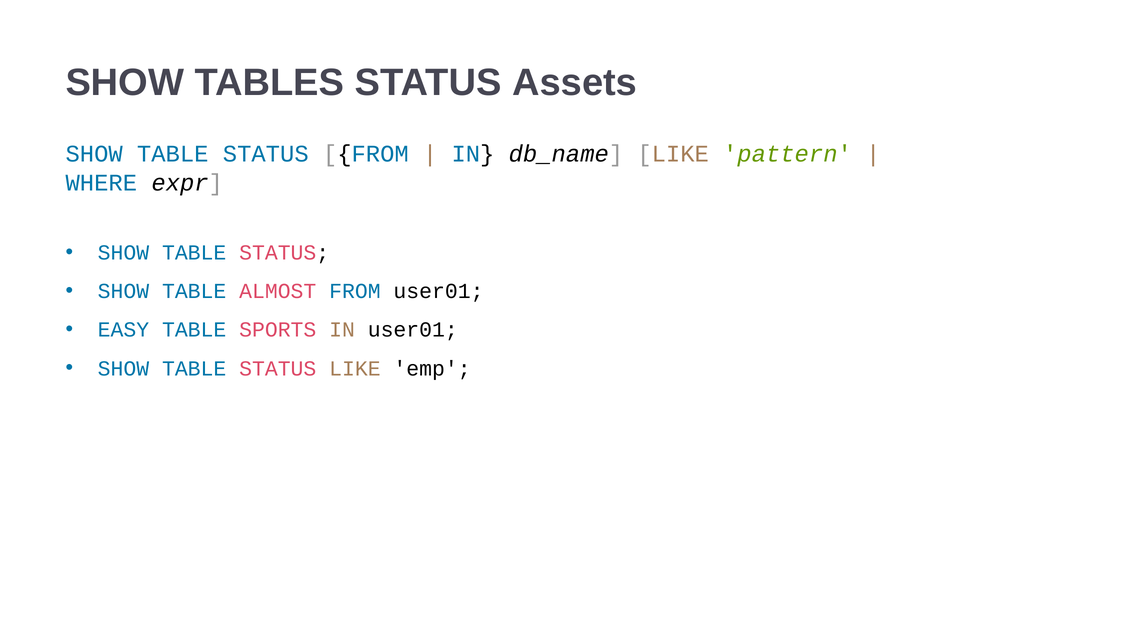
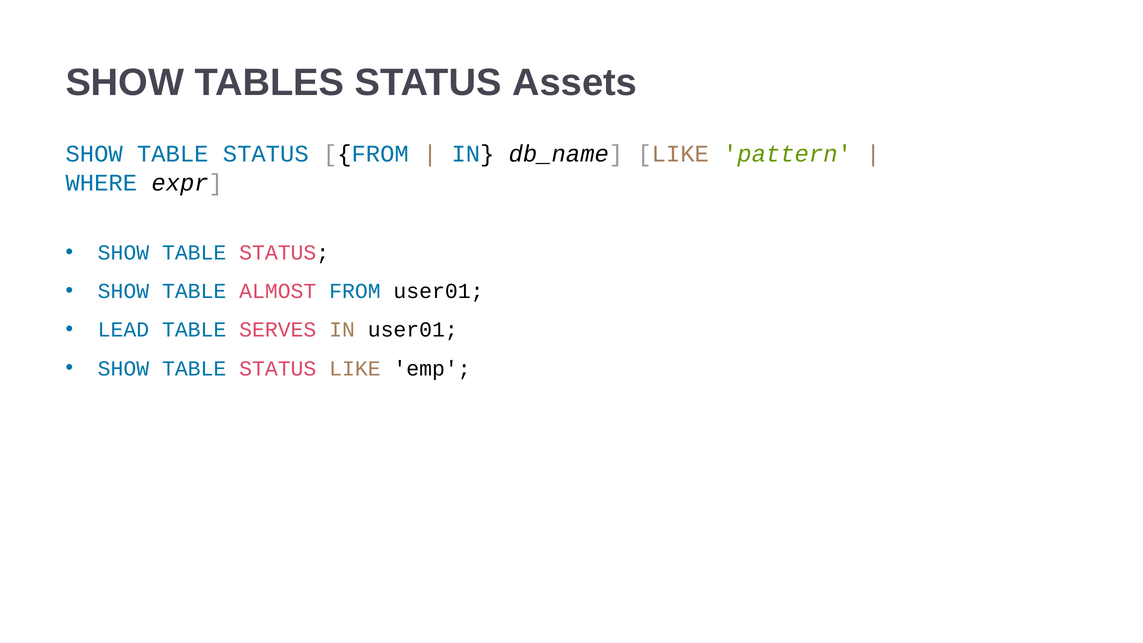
EASY: EASY -> LEAD
SPORTS: SPORTS -> SERVES
